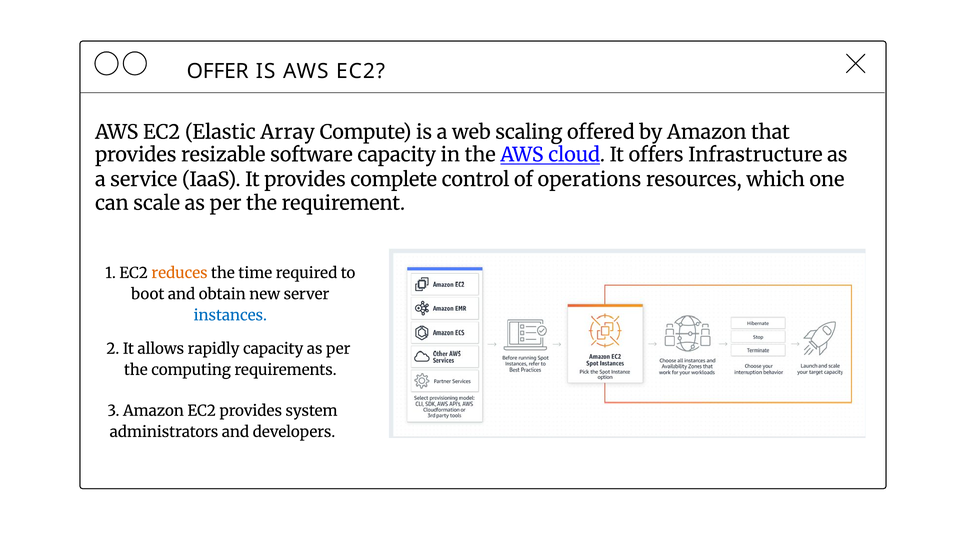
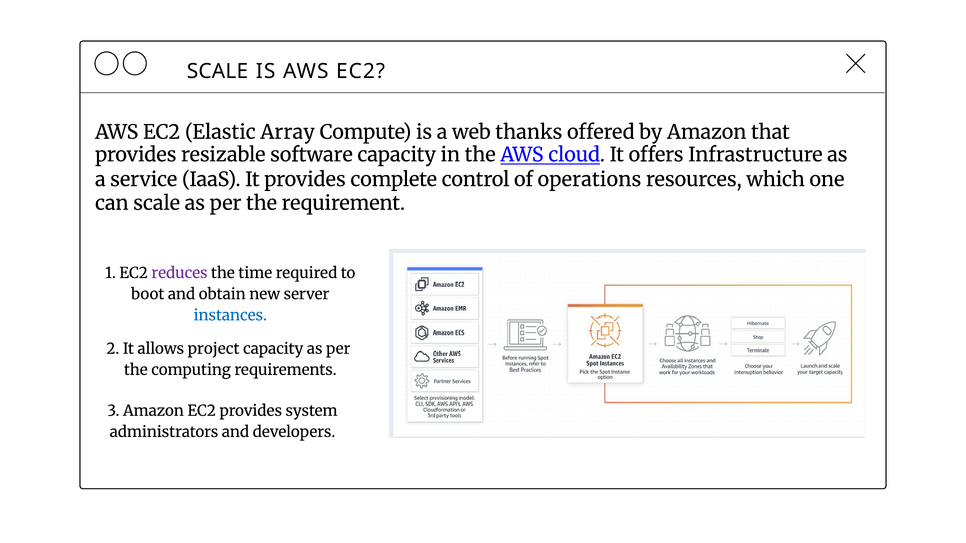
OFFER at (218, 71): OFFER -> SCALE
scaling: scaling -> thanks
reduces colour: orange -> purple
rapidly: rapidly -> project
